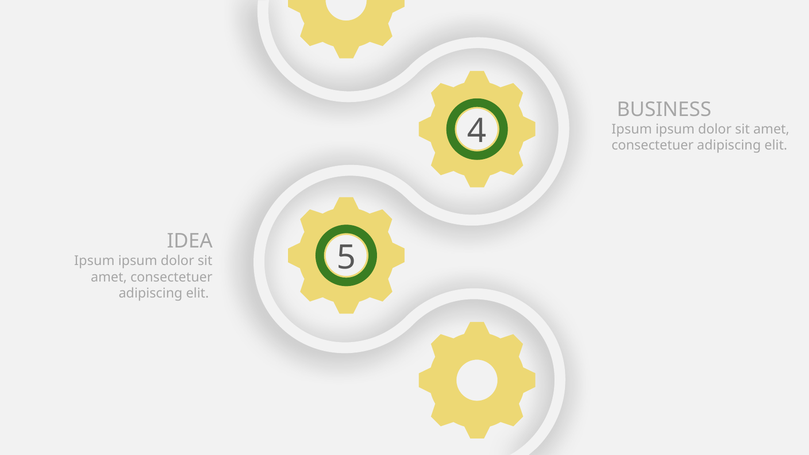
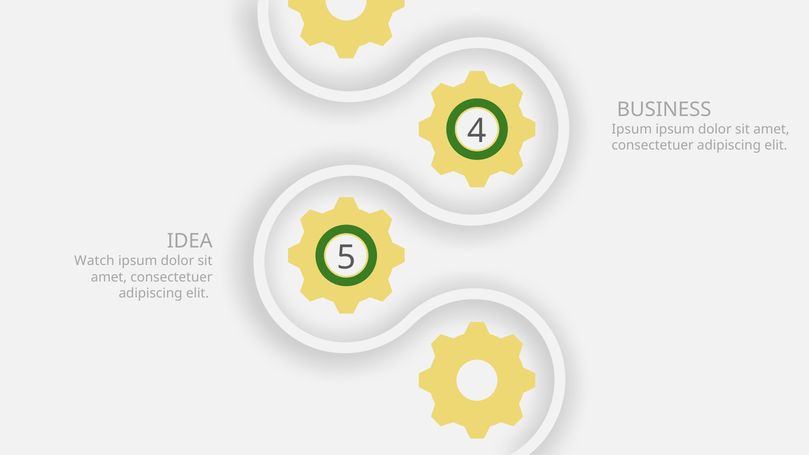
Ipsum at (94, 261): Ipsum -> Watch
